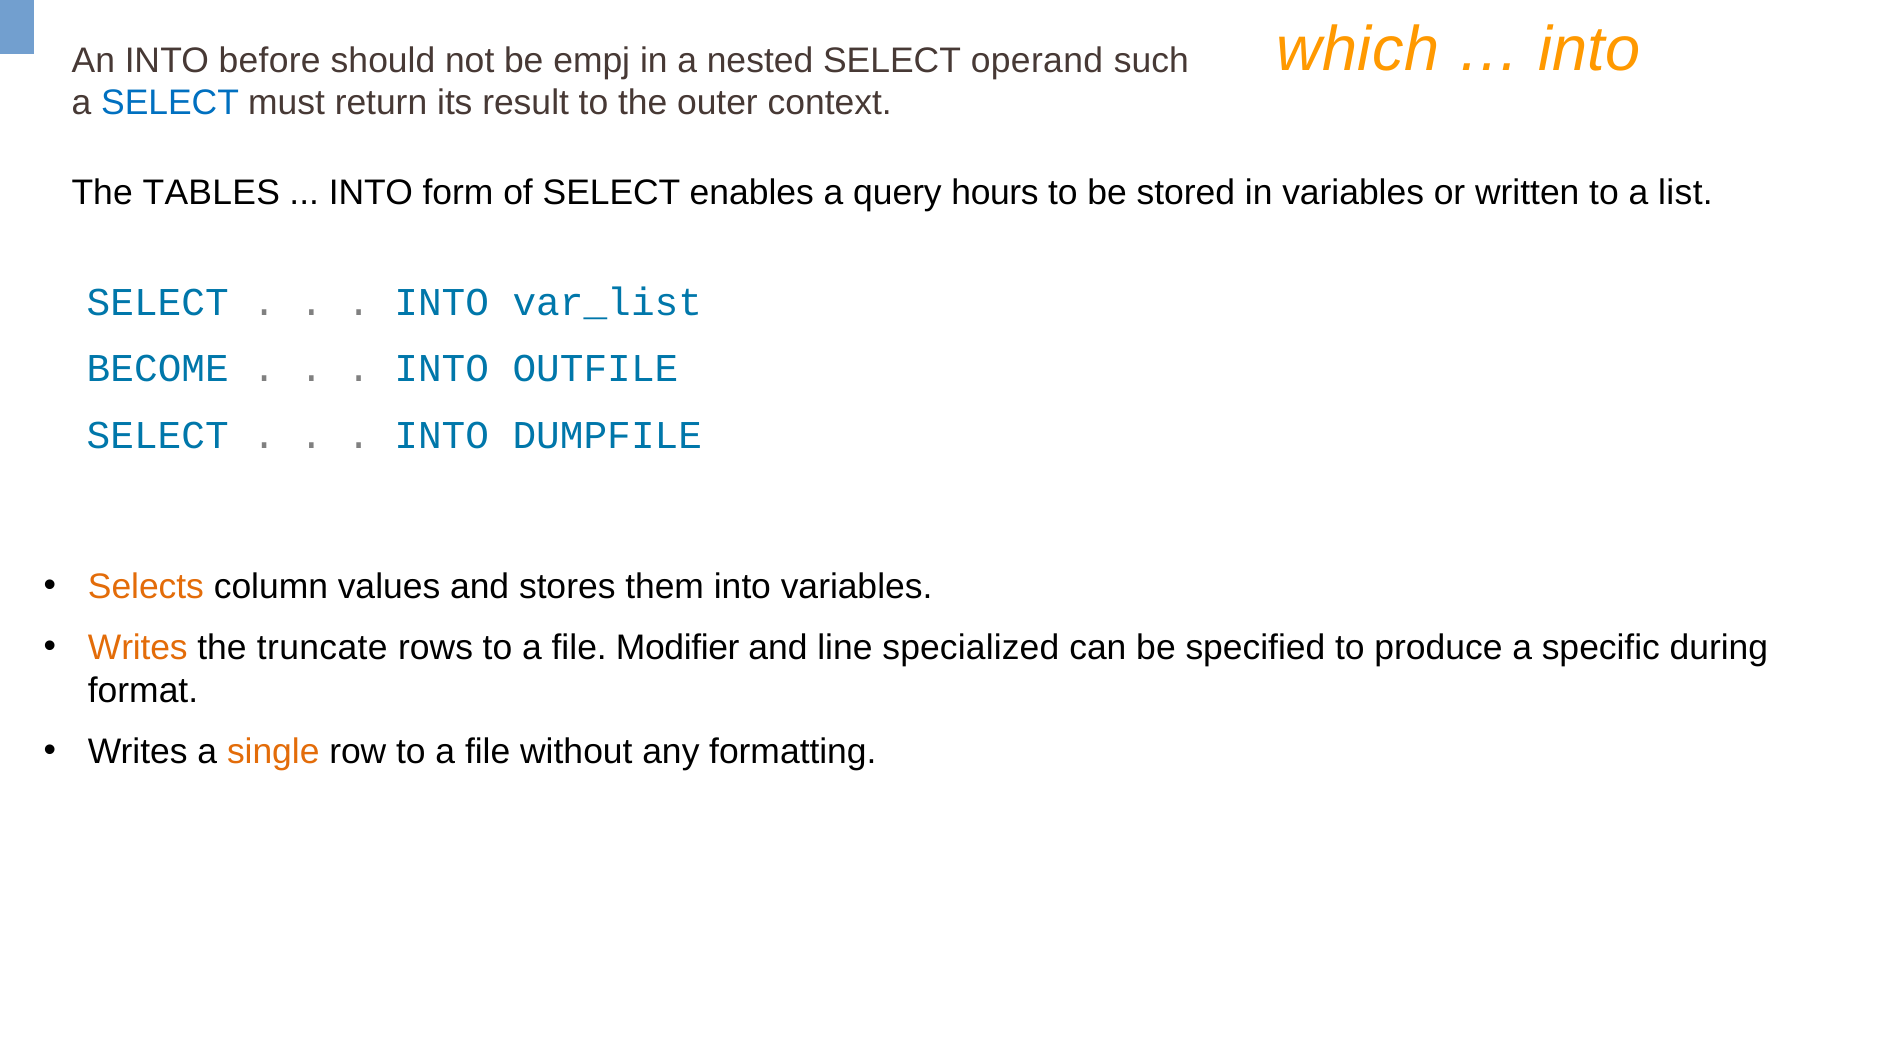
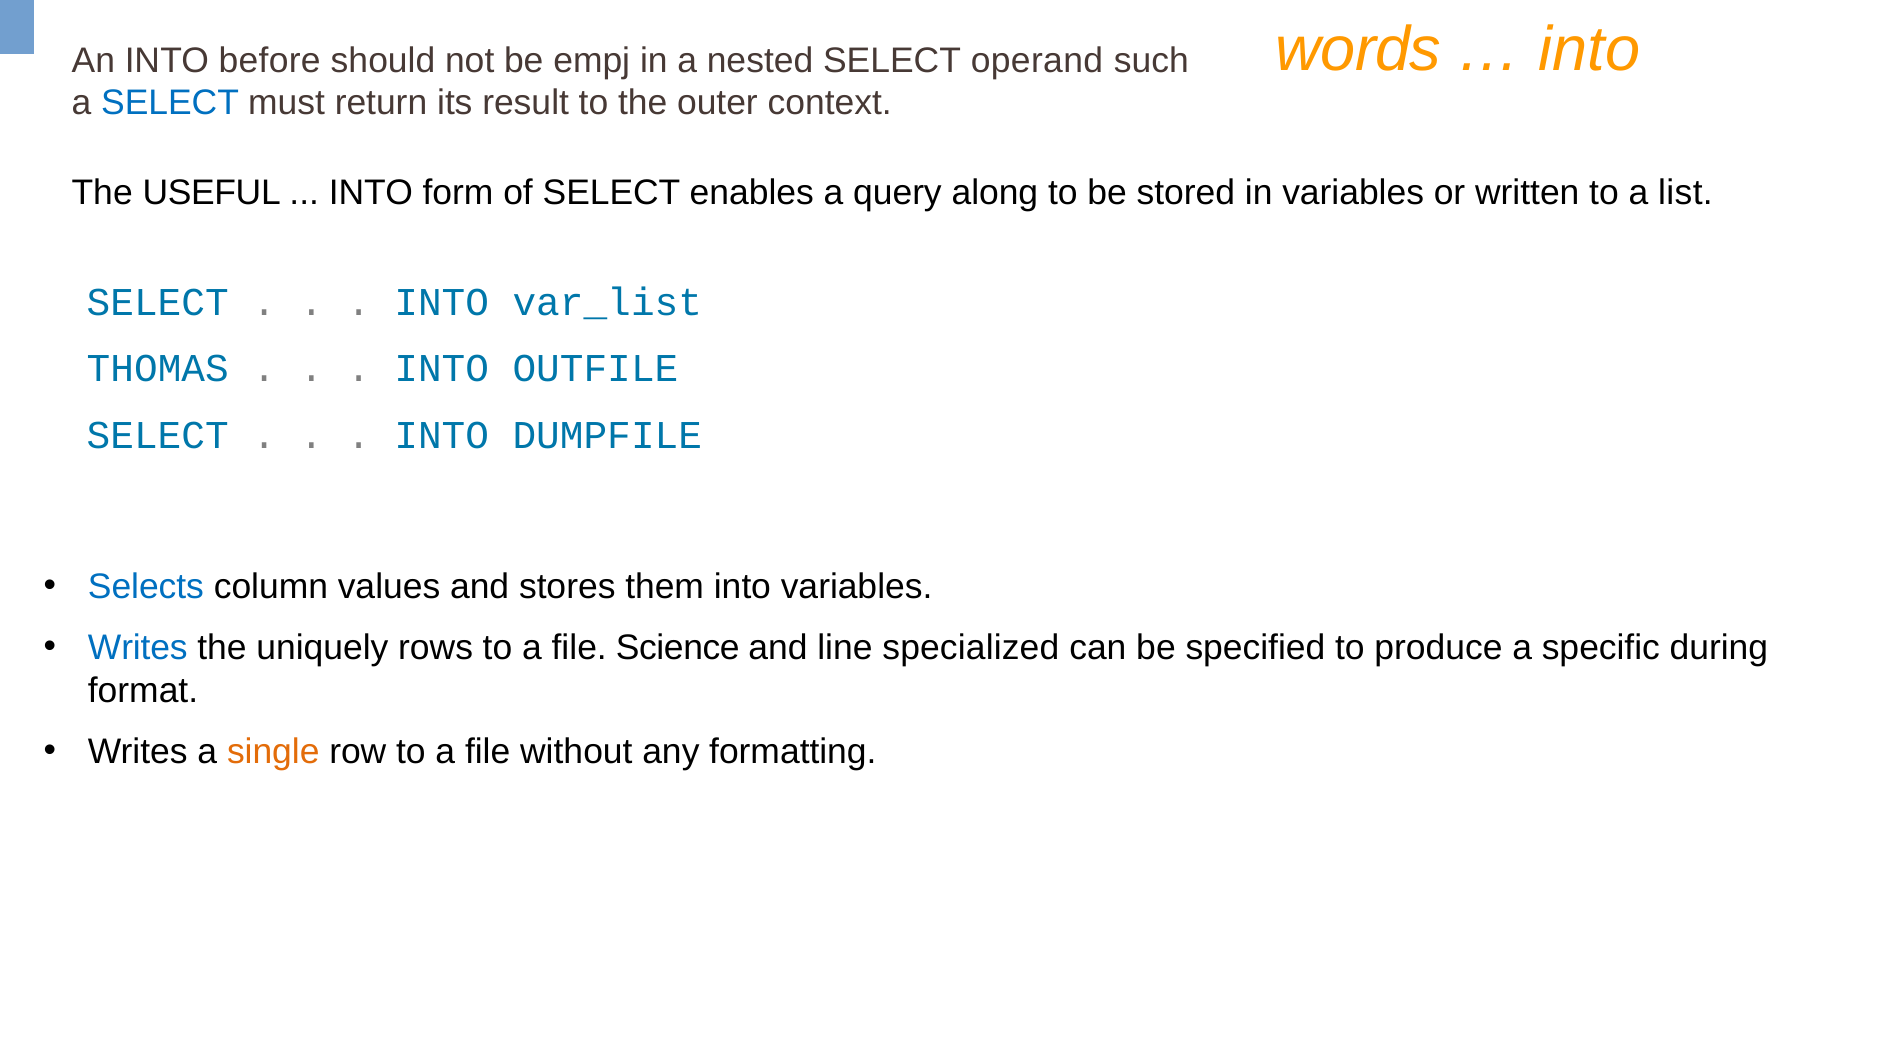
which: which -> words
TABLES: TABLES -> USEFUL
hours: hours -> along
BECOME: BECOME -> THOMAS
Selects colour: orange -> blue
Writes at (138, 648) colour: orange -> blue
truncate: truncate -> uniquely
Modifier: Modifier -> Science
